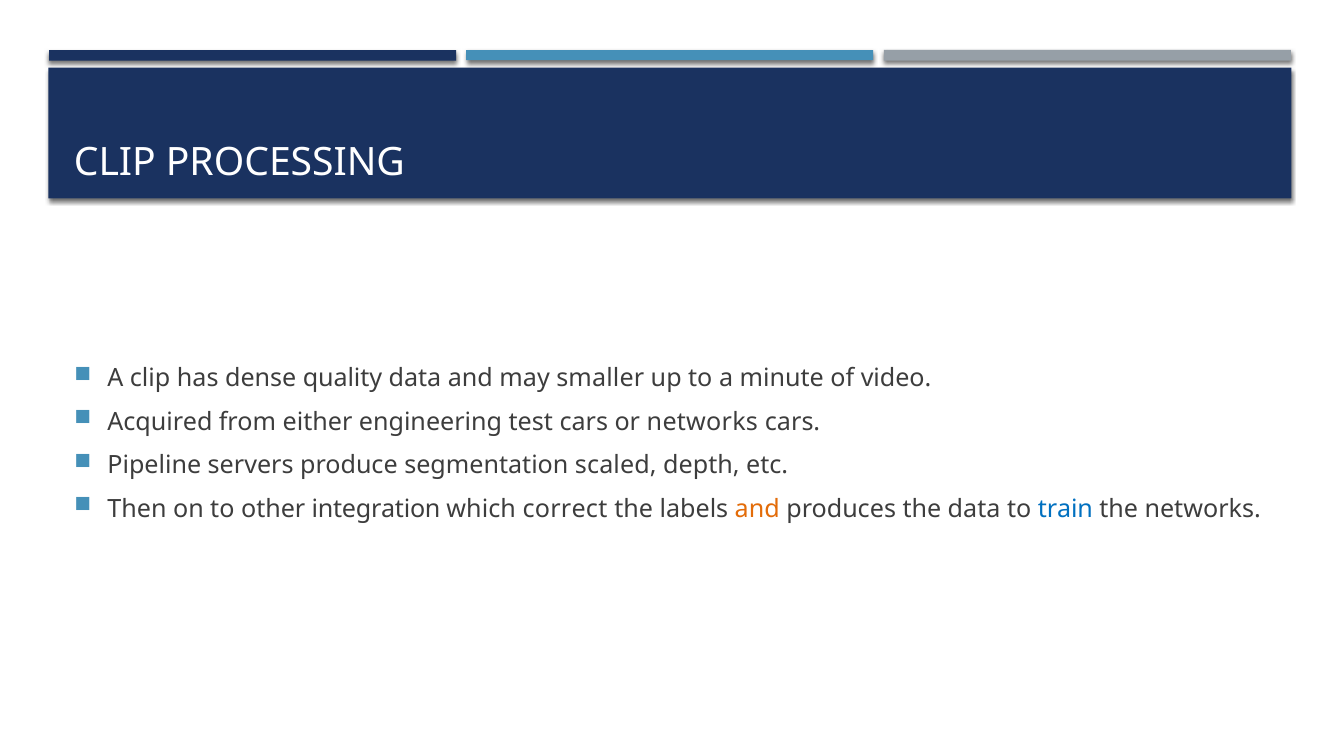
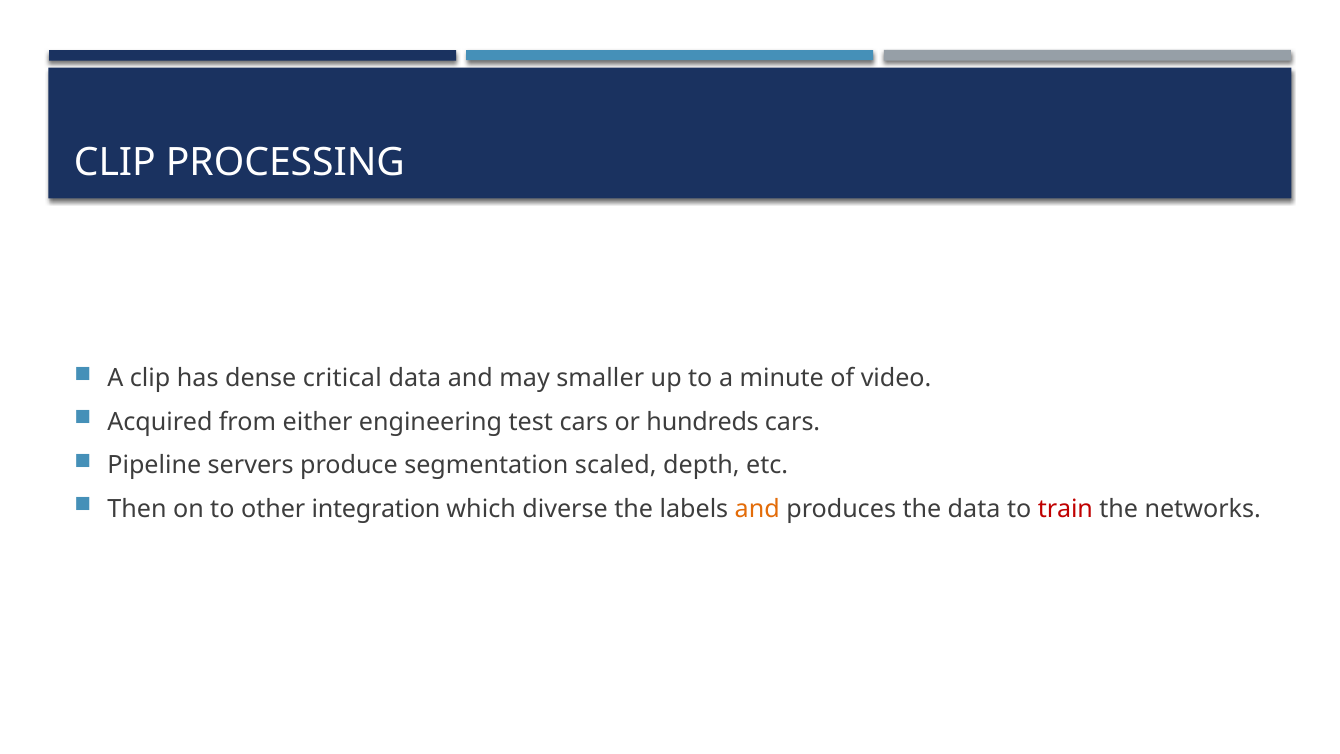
quality: quality -> critical
or networks: networks -> hundreds
correct: correct -> diverse
train colour: blue -> red
